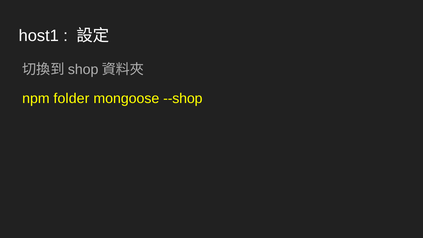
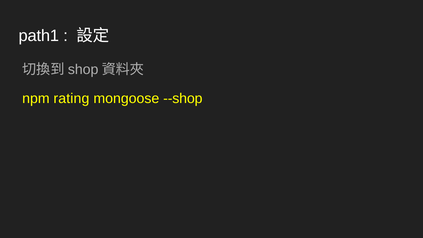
host1: host1 -> path1
folder: folder -> rating
